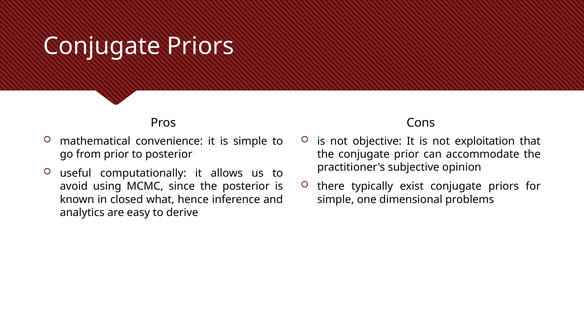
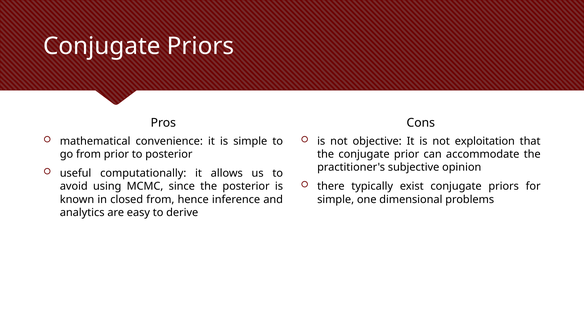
closed what: what -> from
